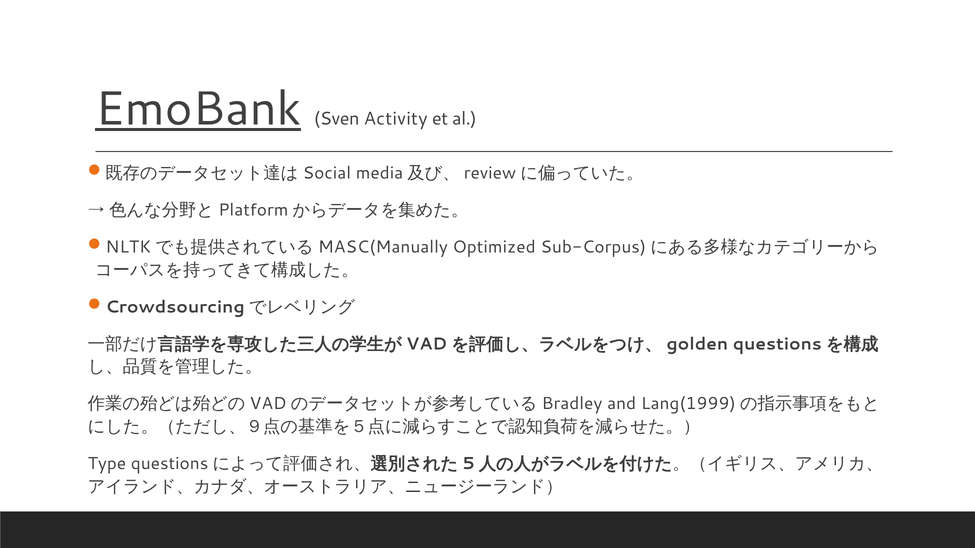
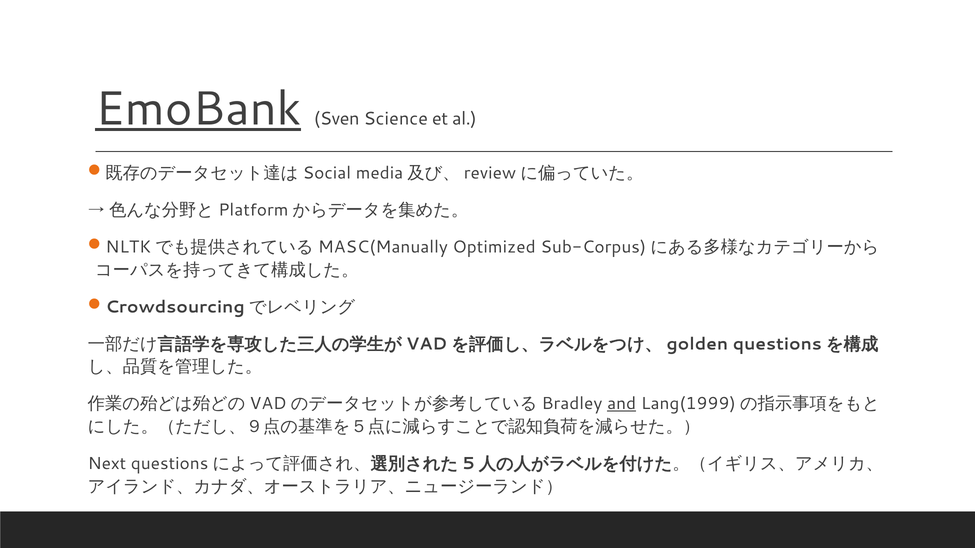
Activity: Activity -> Science
and underline: none -> present
Type: Type -> Next
